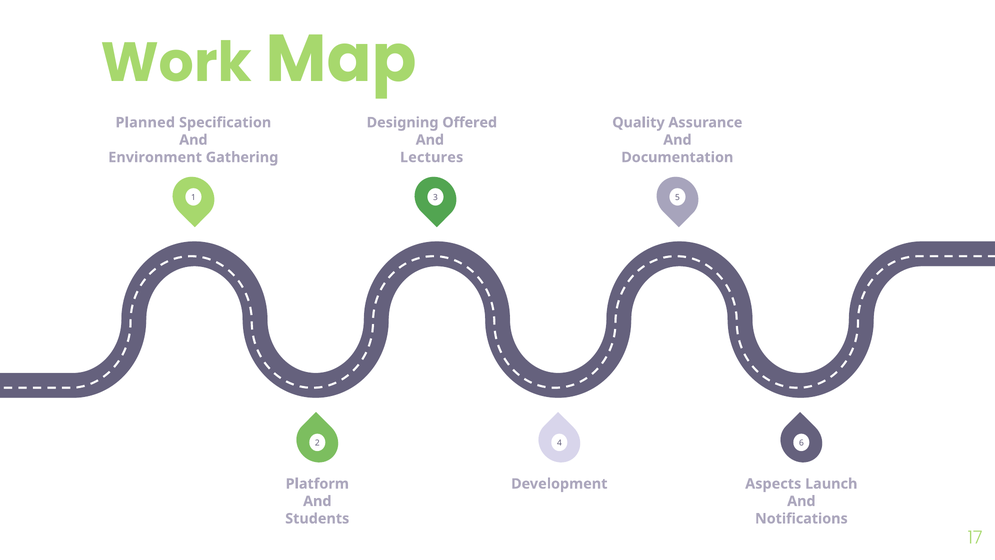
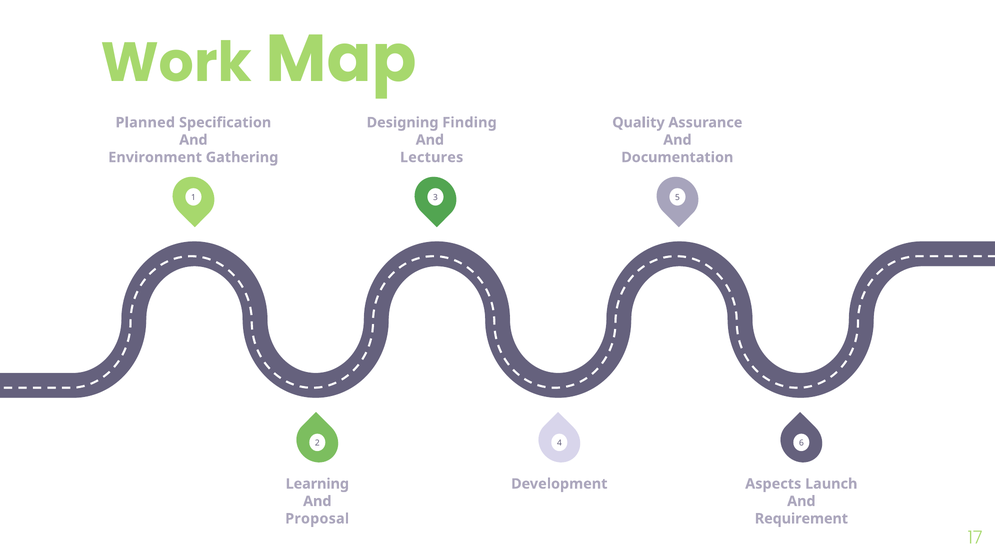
Offered: Offered -> Finding
Platform: Platform -> Learning
Students: Students -> Proposal
Notifications: Notifications -> Requirement
